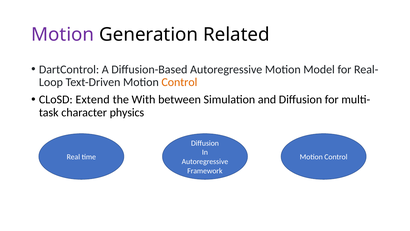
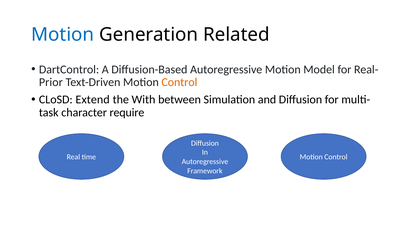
Motion at (63, 34) colour: purple -> blue
Loop: Loop -> Prior
physics: physics -> require
